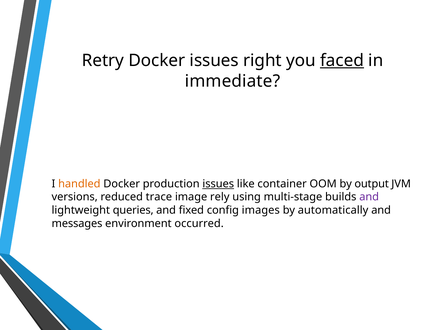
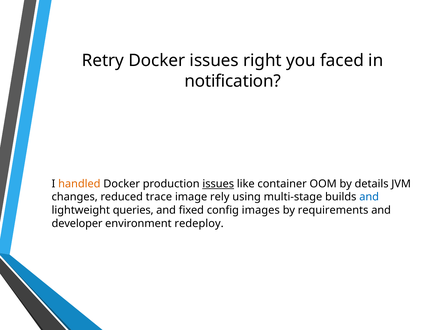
faced underline: present -> none
immediate: immediate -> notification
output: output -> details
versions: versions -> changes
and at (369, 197) colour: purple -> blue
automatically: automatically -> requirements
messages: messages -> developer
occurred: occurred -> redeploy
